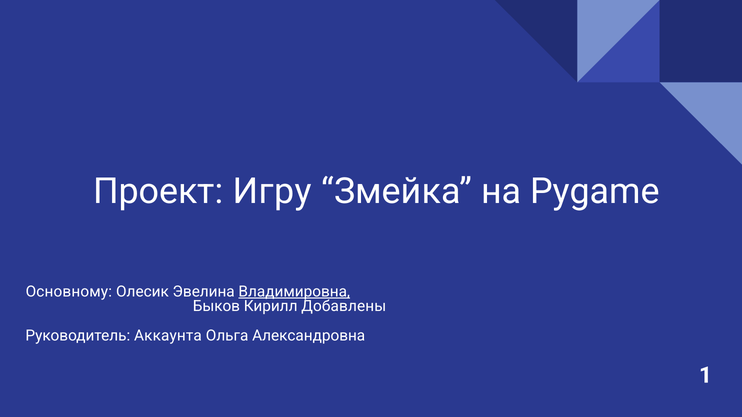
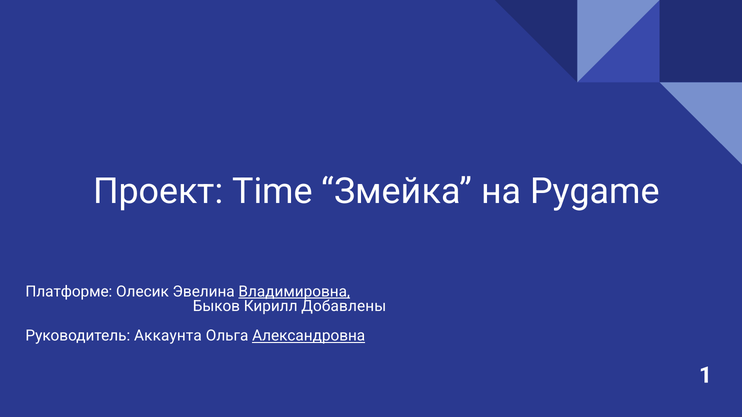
Игру: Игру -> Time
Основному: Основному -> Платформе
Александровна underline: none -> present
